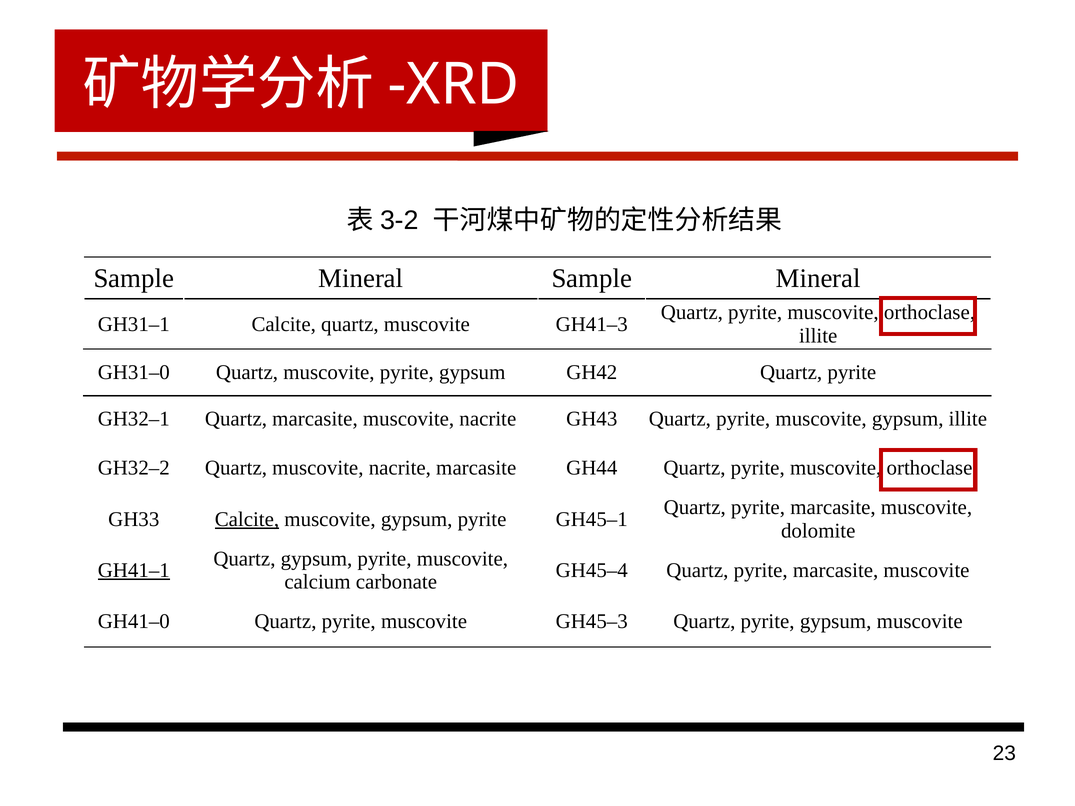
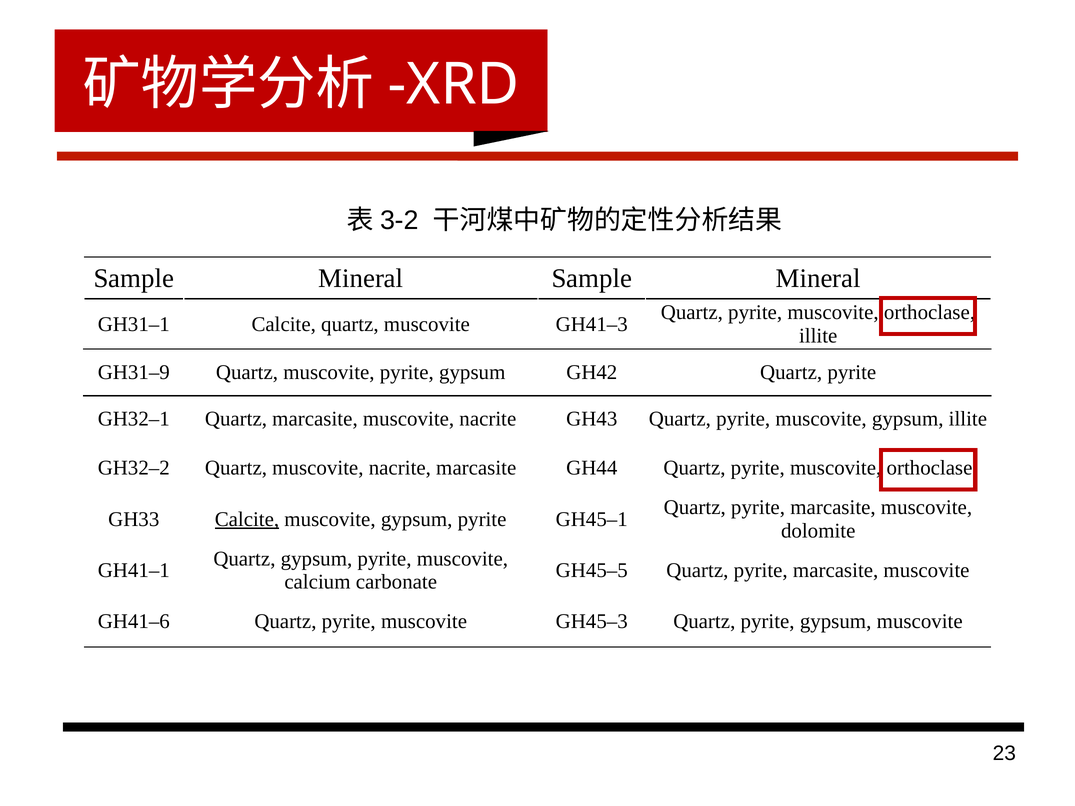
GH31–0: GH31–0 -> GH31–9
GH41–1 underline: present -> none
GH45–4: GH45–4 -> GH45–5
GH41–0: GH41–0 -> GH41–6
